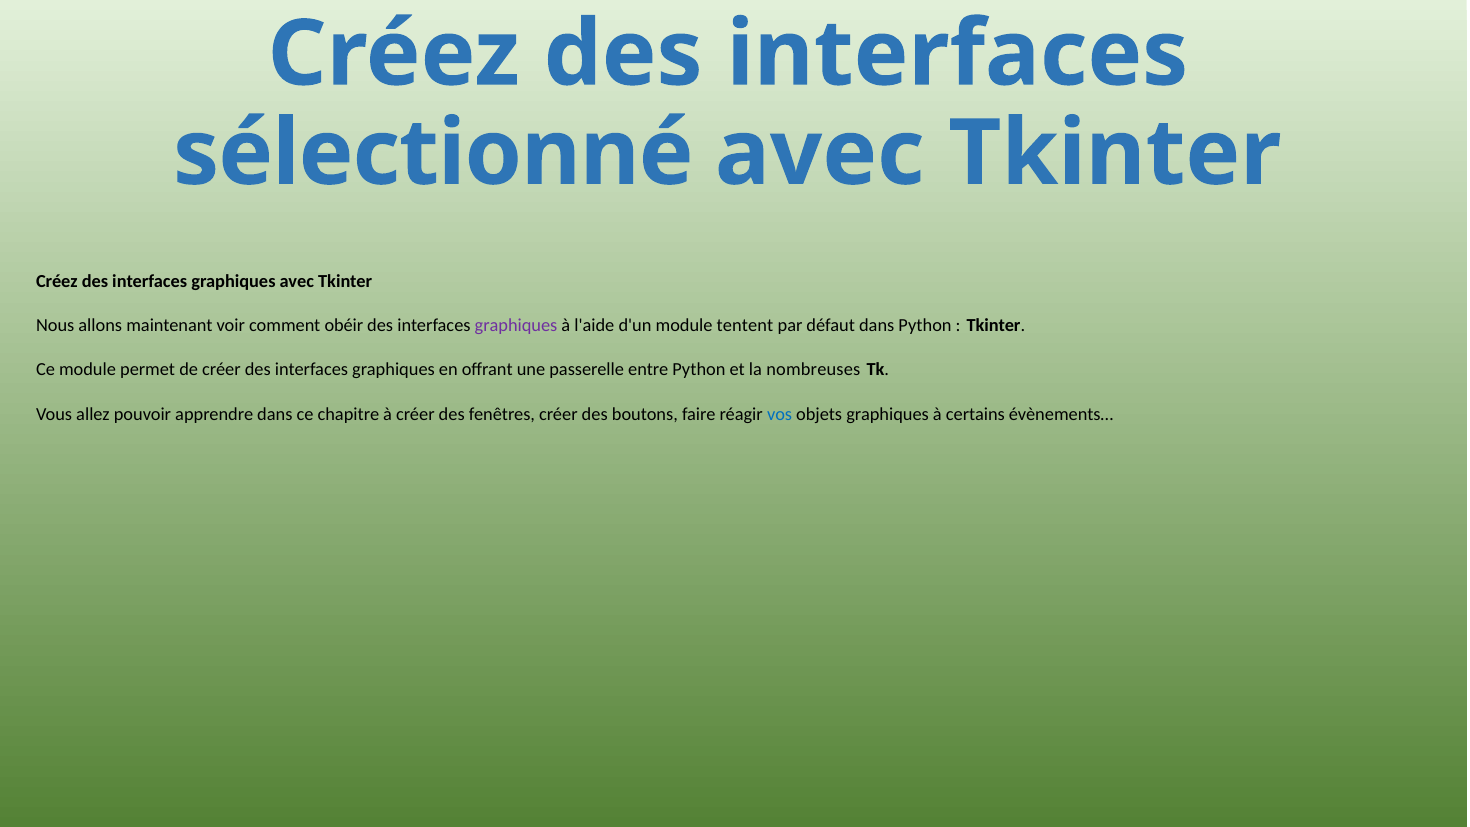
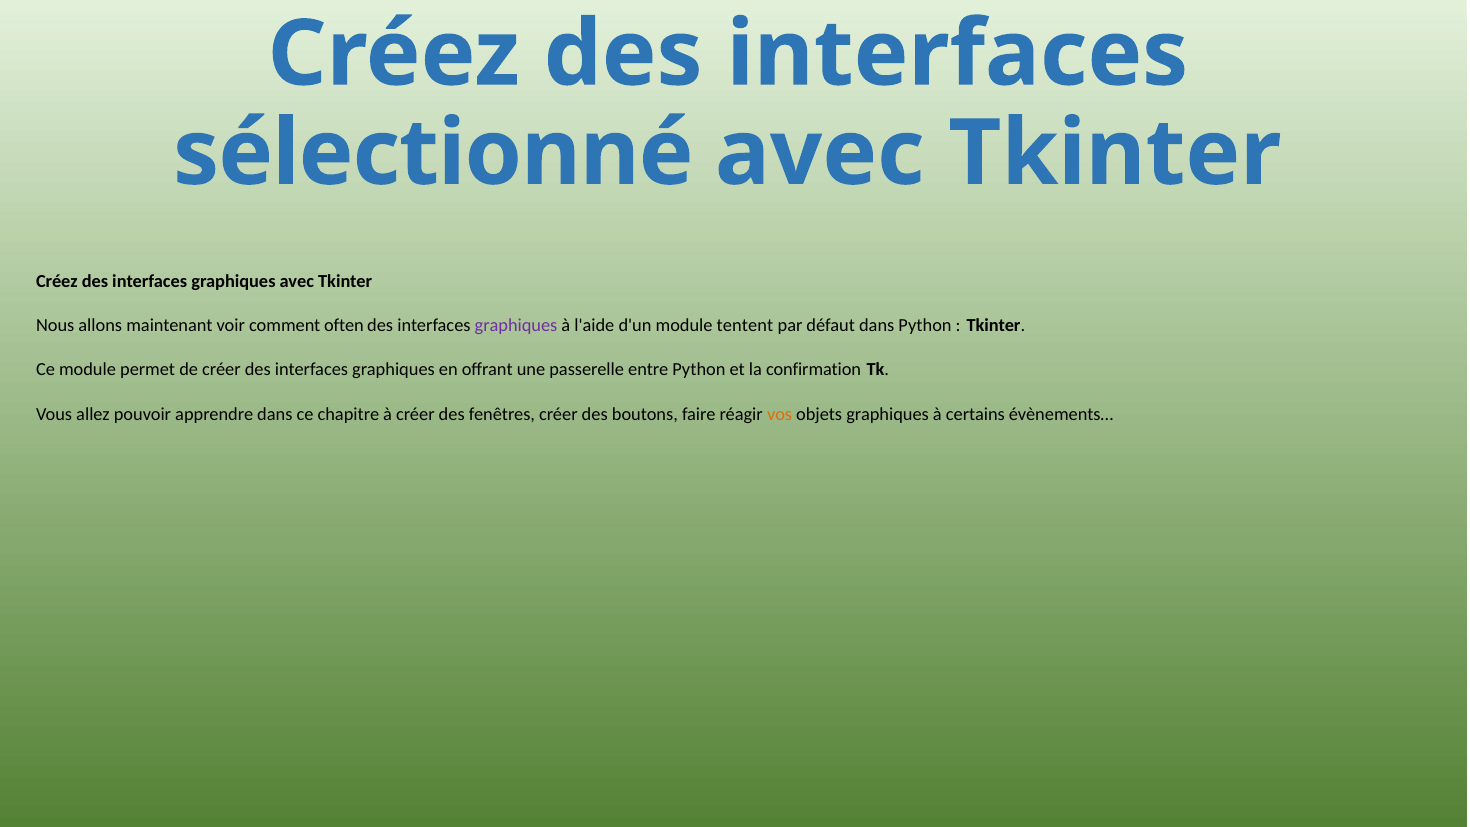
obéir: obéir -> often
nombreuses: nombreuses -> confirmation
vos colour: blue -> orange
